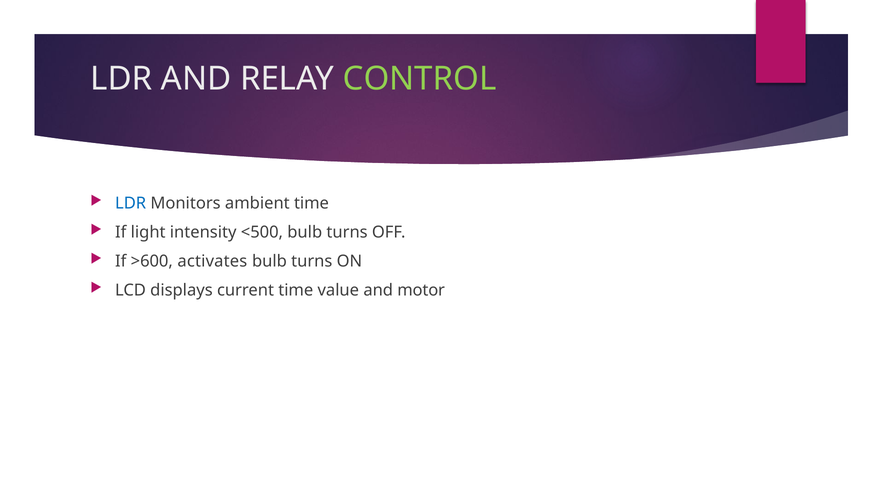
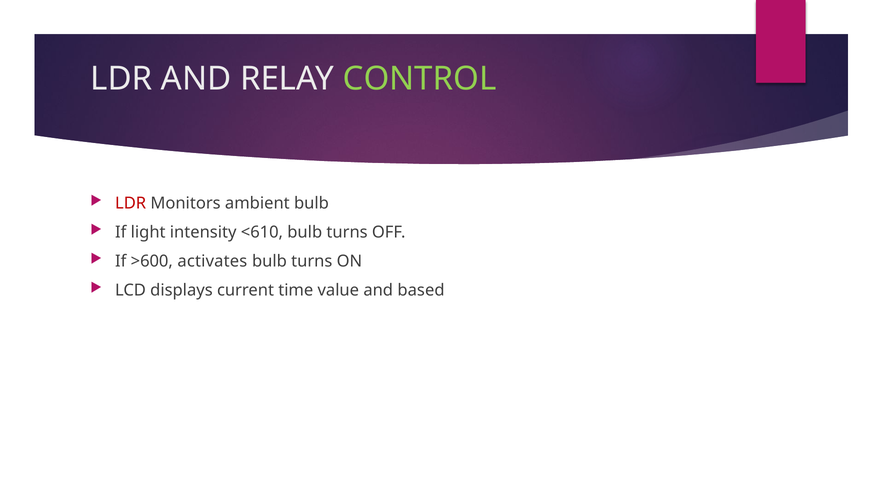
LDR at (131, 203) colour: blue -> red
ambient time: time -> bulb
<500: <500 -> <610
motor: motor -> based
